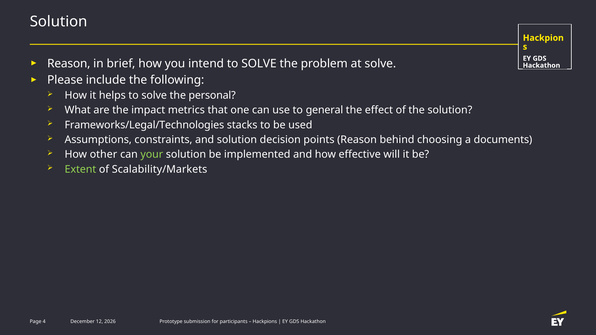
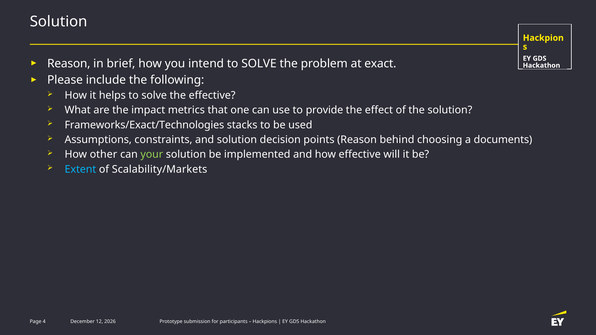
at solve: solve -> exact
the personal: personal -> effective
general: general -> provide
Frameworks/Legal/Technologies: Frameworks/Legal/Technologies -> Frameworks/Exact/Technologies
Extent colour: light green -> light blue
